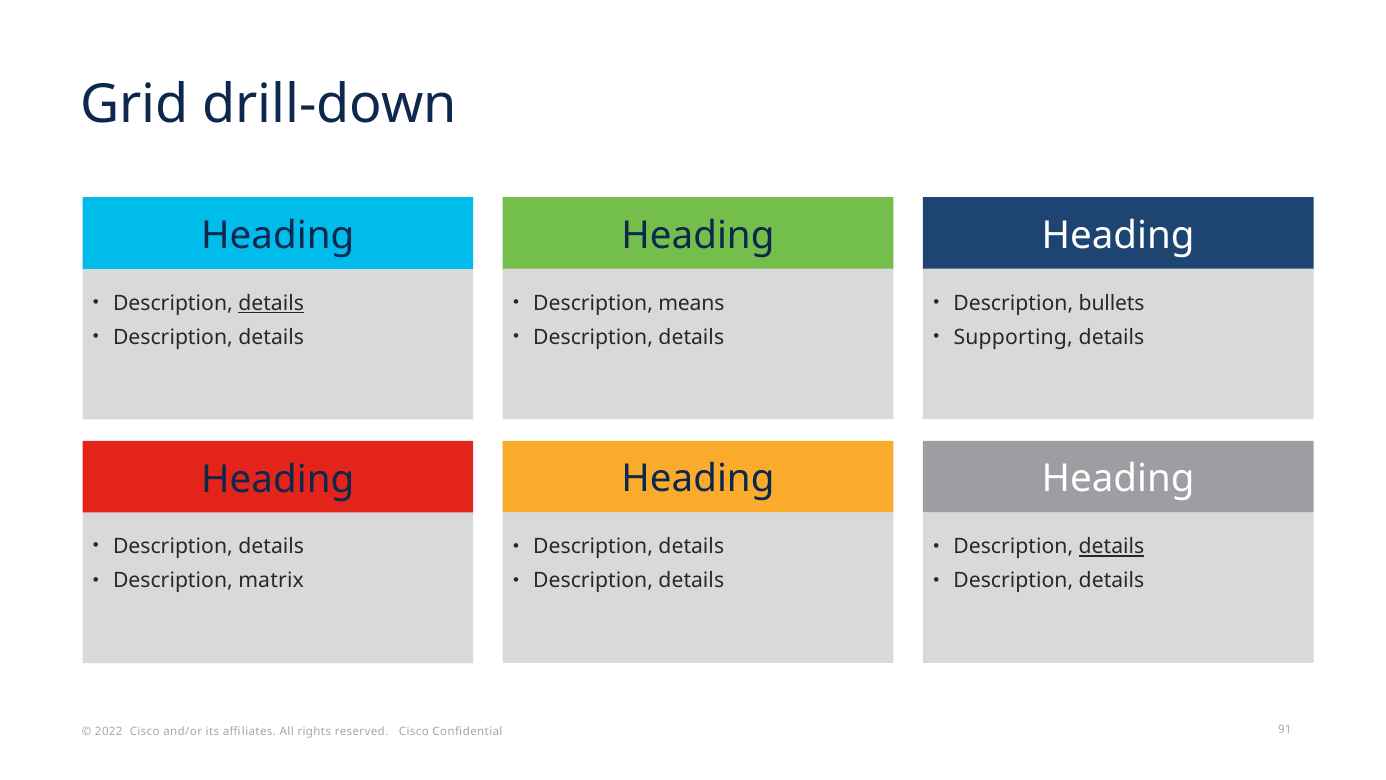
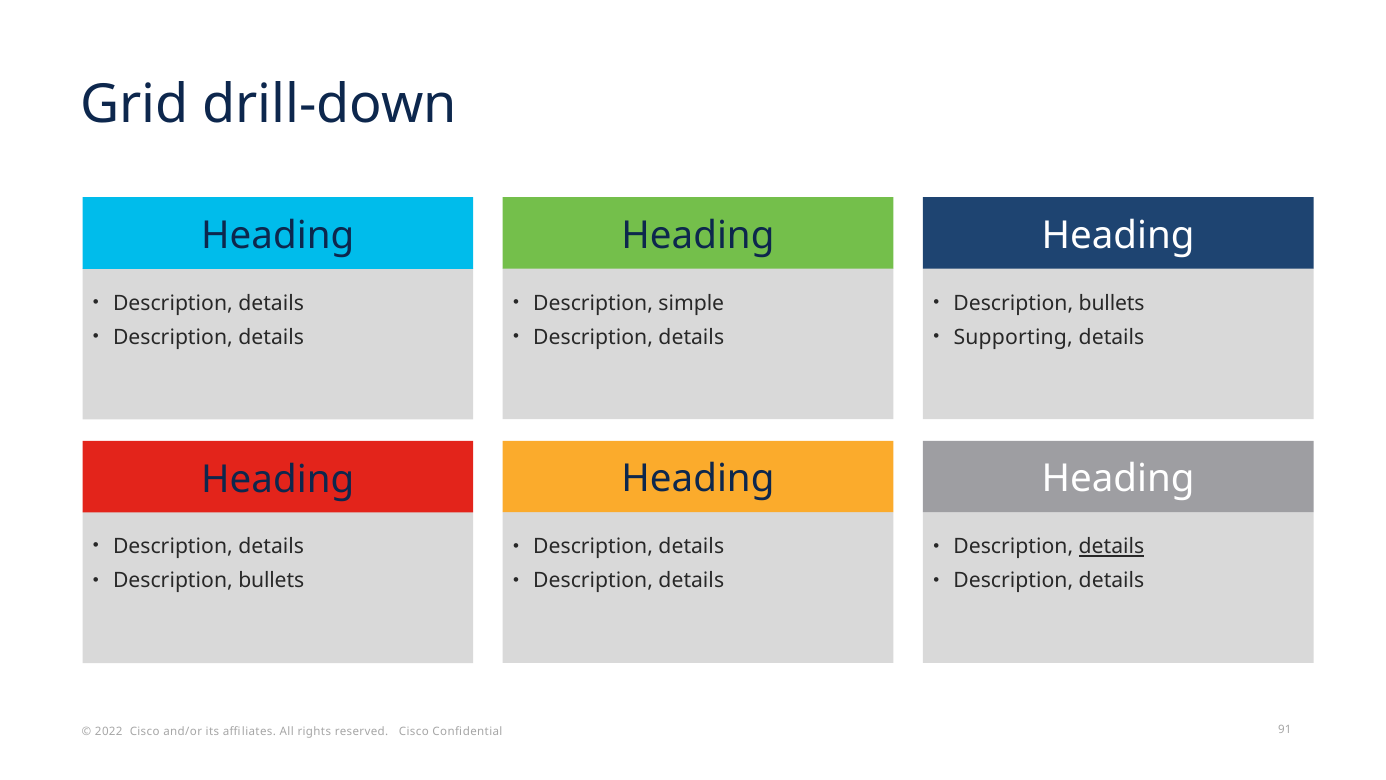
details at (271, 303) underline: present -> none
means: means -> simple
matrix at (271, 580): matrix -> bullets
